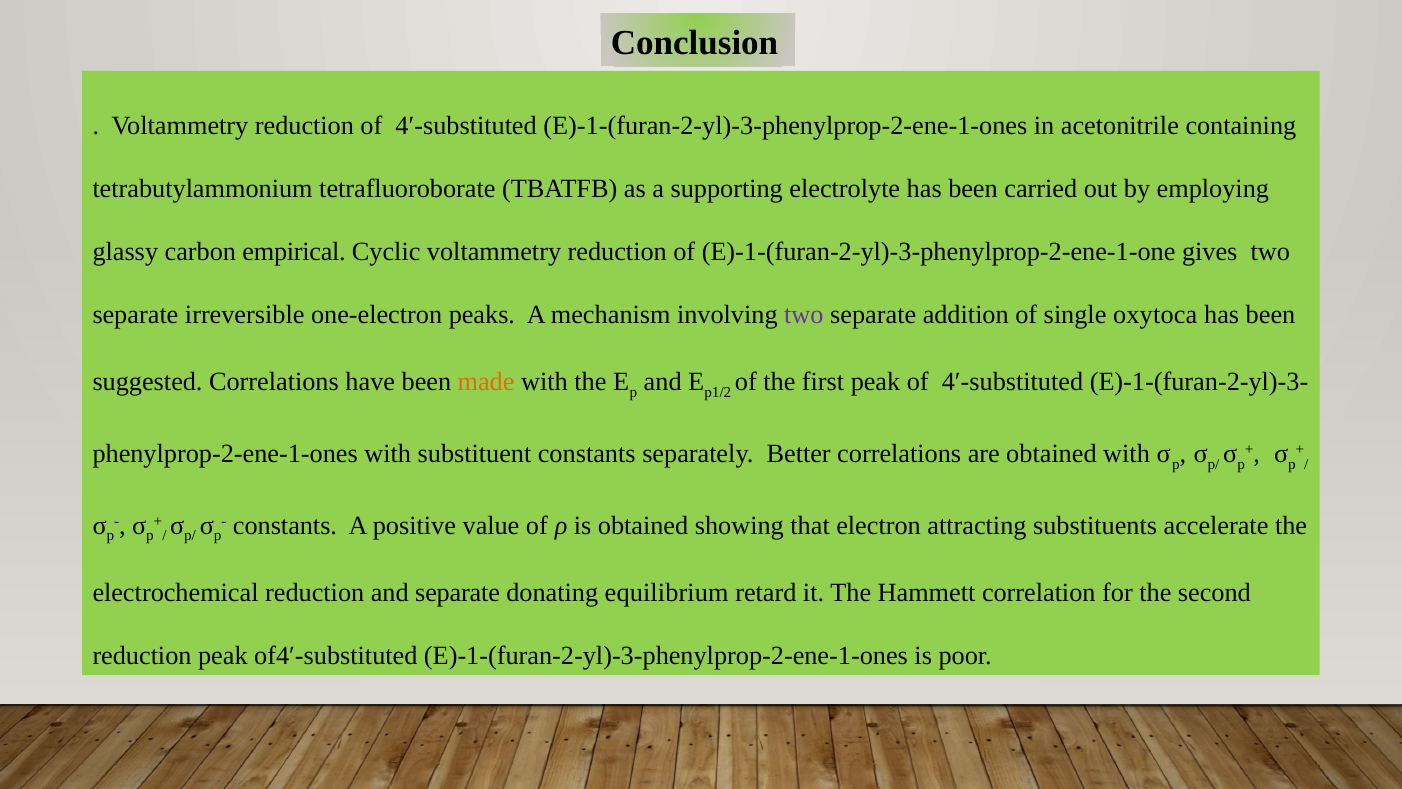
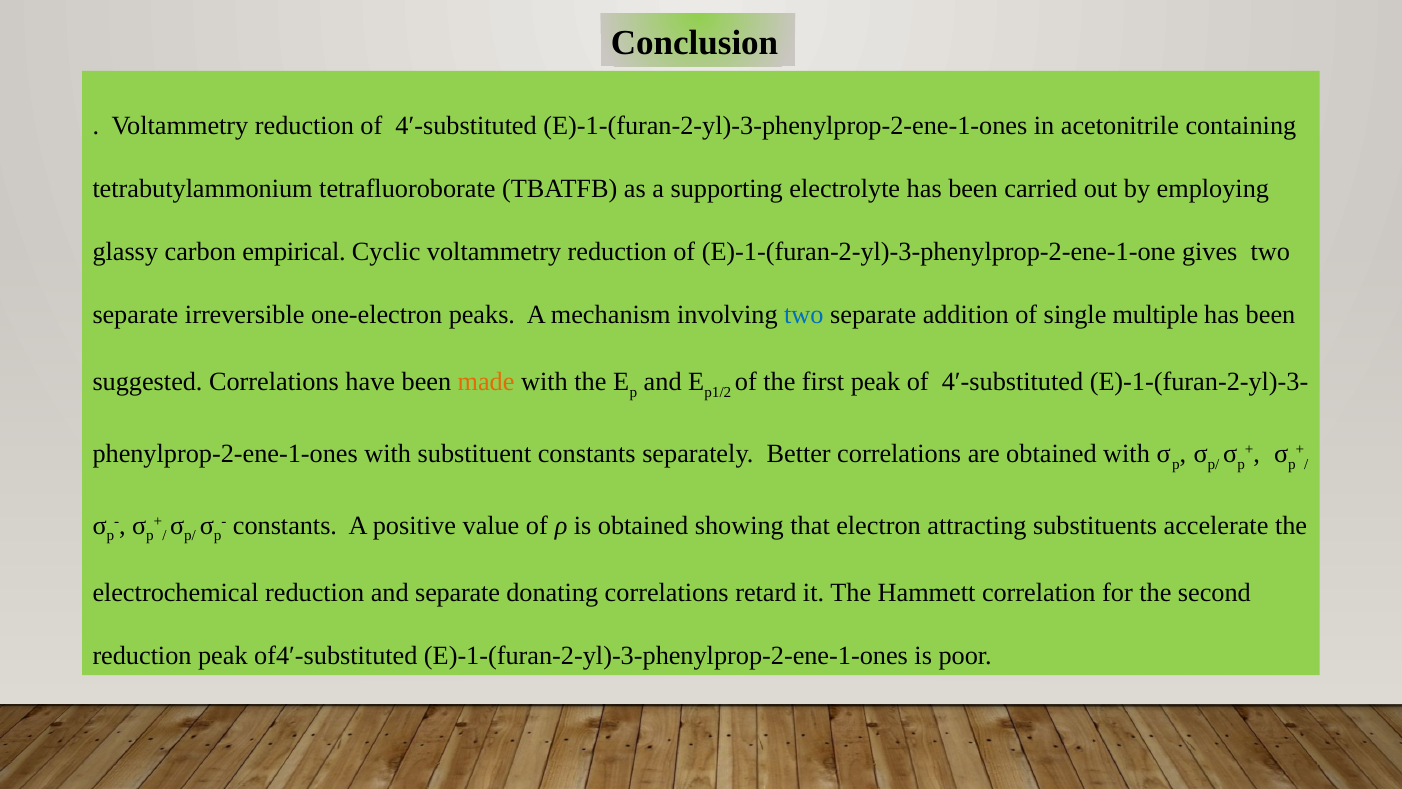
two at (804, 315) colour: purple -> blue
oxytoca: oxytoca -> multiple
donating equilibrium: equilibrium -> correlations
